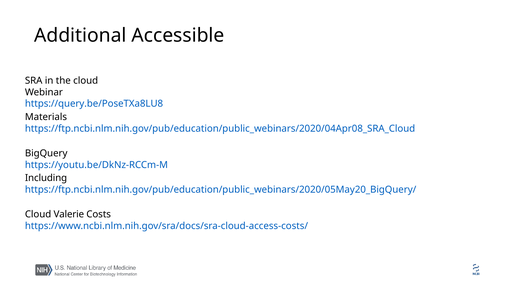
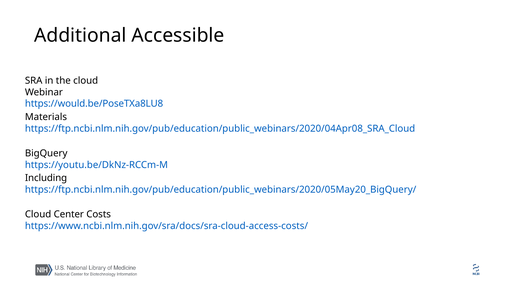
https://query.be/PoseTXa8LU8: https://query.be/PoseTXa8LU8 -> https://would.be/PoseTXa8LU8
Valerie: Valerie -> Center
